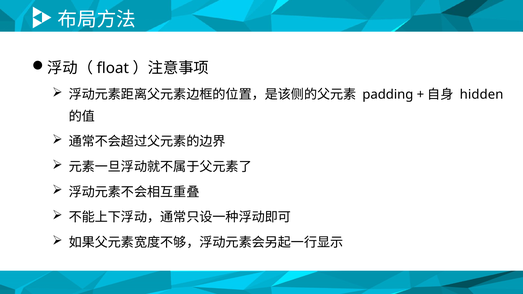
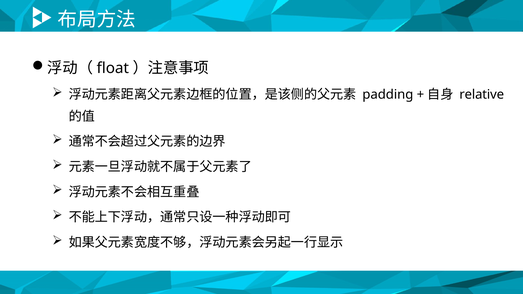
hidden: hidden -> relative
